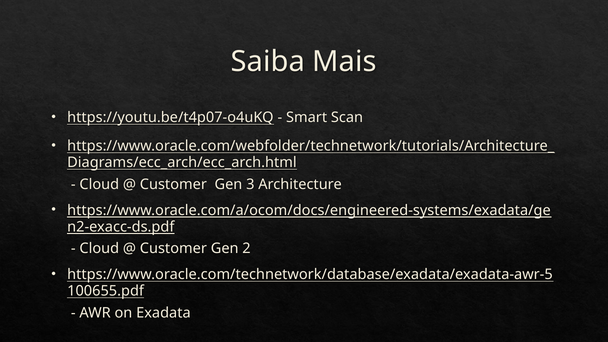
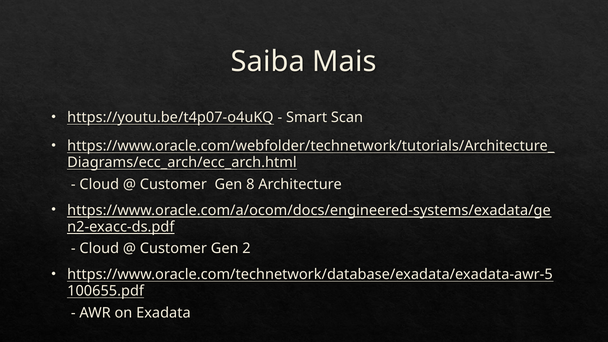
3: 3 -> 8
